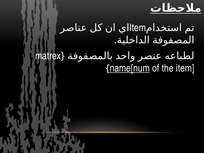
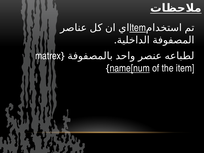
Item at (138, 28) underline: none -> present
